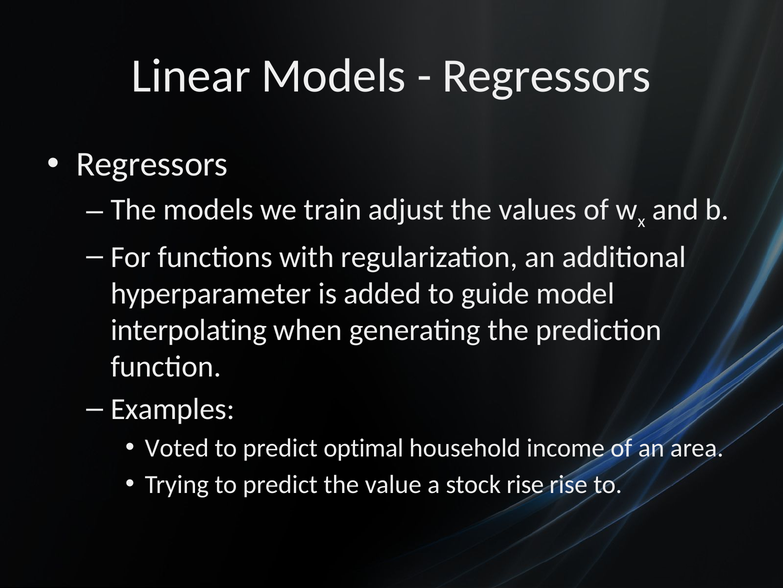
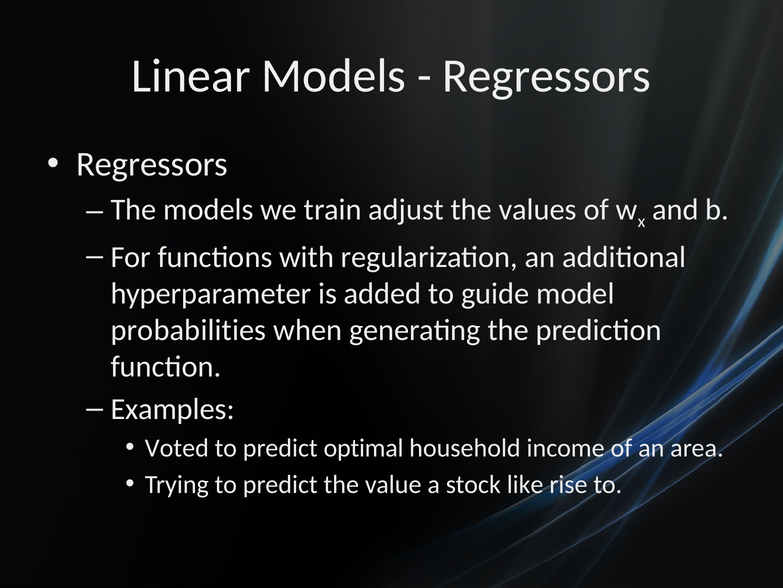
interpolating: interpolating -> probabilities
stock rise: rise -> like
